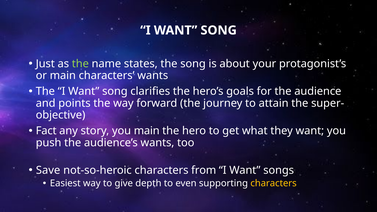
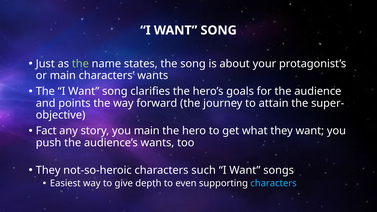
Save at (48, 170): Save -> They
from: from -> such
characters at (274, 183) colour: yellow -> light blue
